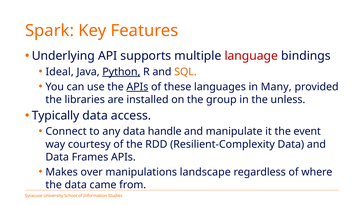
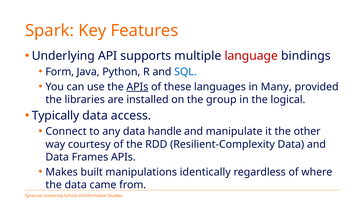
Ideal: Ideal -> Form
Python underline: present -> none
SQL colour: orange -> blue
unless: unless -> logical
event: event -> other
over: over -> built
landscape: landscape -> identically
